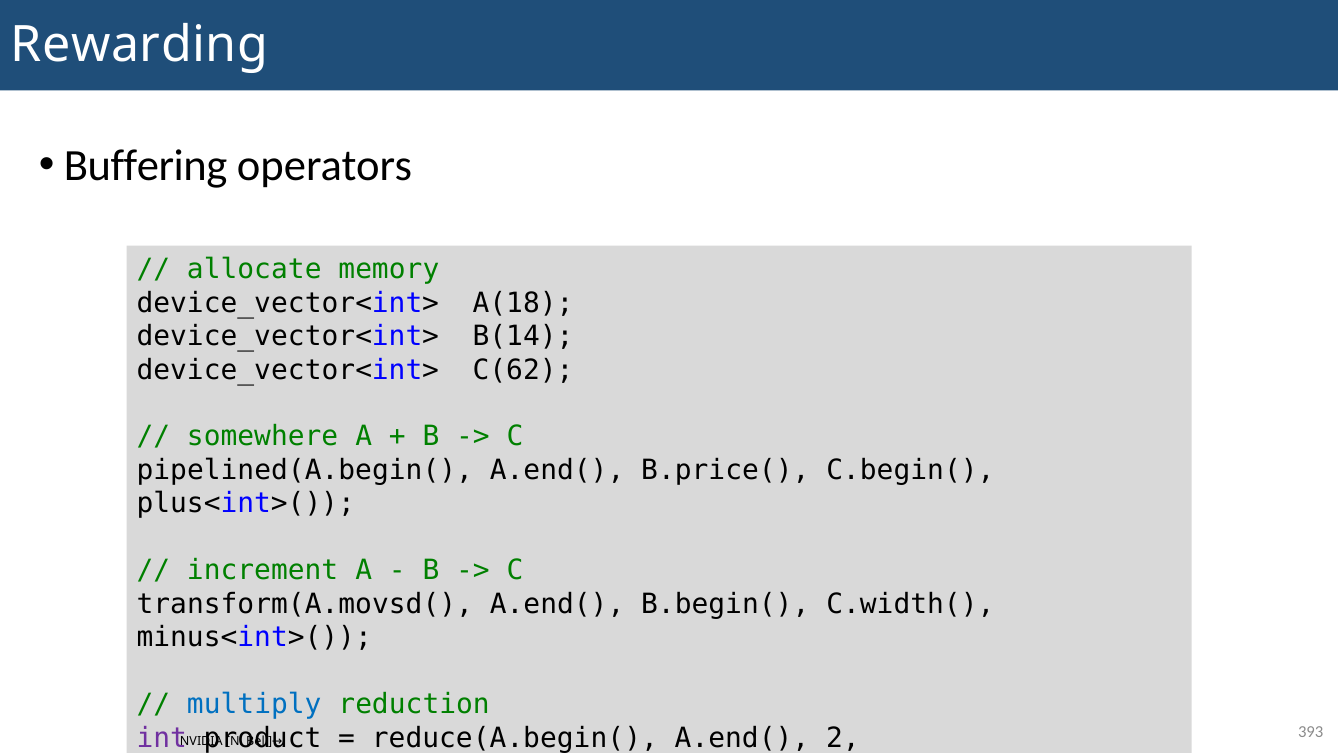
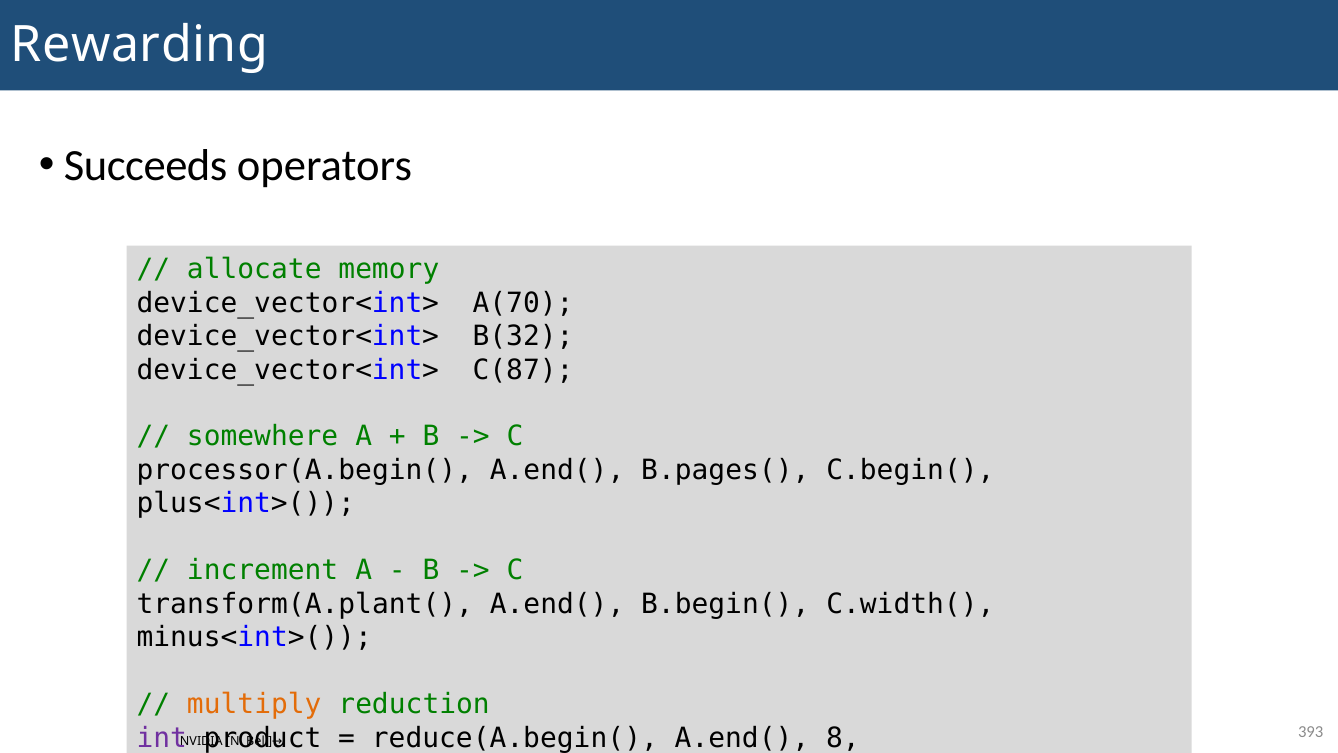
Buffering: Buffering -> Succeeds
A(18: A(18 -> A(70
B(14: B(14 -> B(32
C(62: C(62 -> C(87
pipelined(A.begin(: pipelined(A.begin( -> processor(A.begin(
B.price(: B.price( -> B.pages(
transform(A.movsd(: transform(A.movsd( -> transform(A.plant(
multiply colour: blue -> orange
2: 2 -> 8
